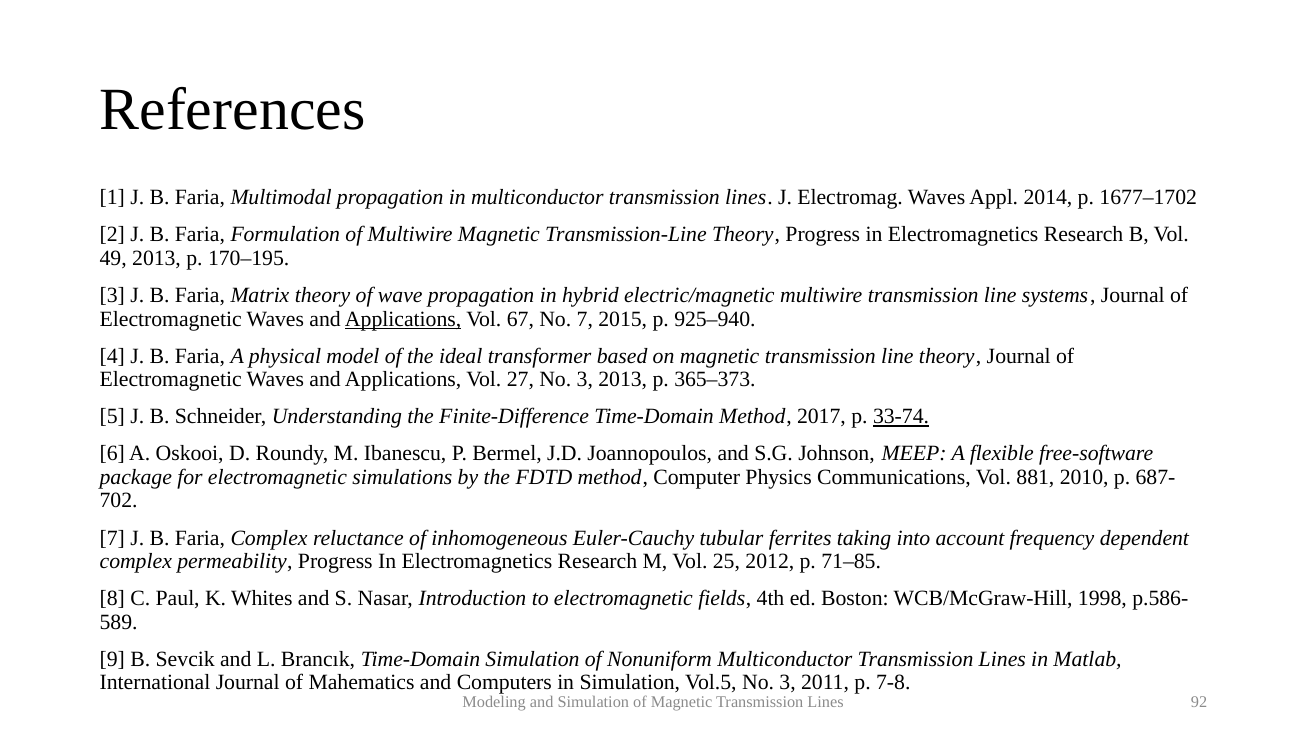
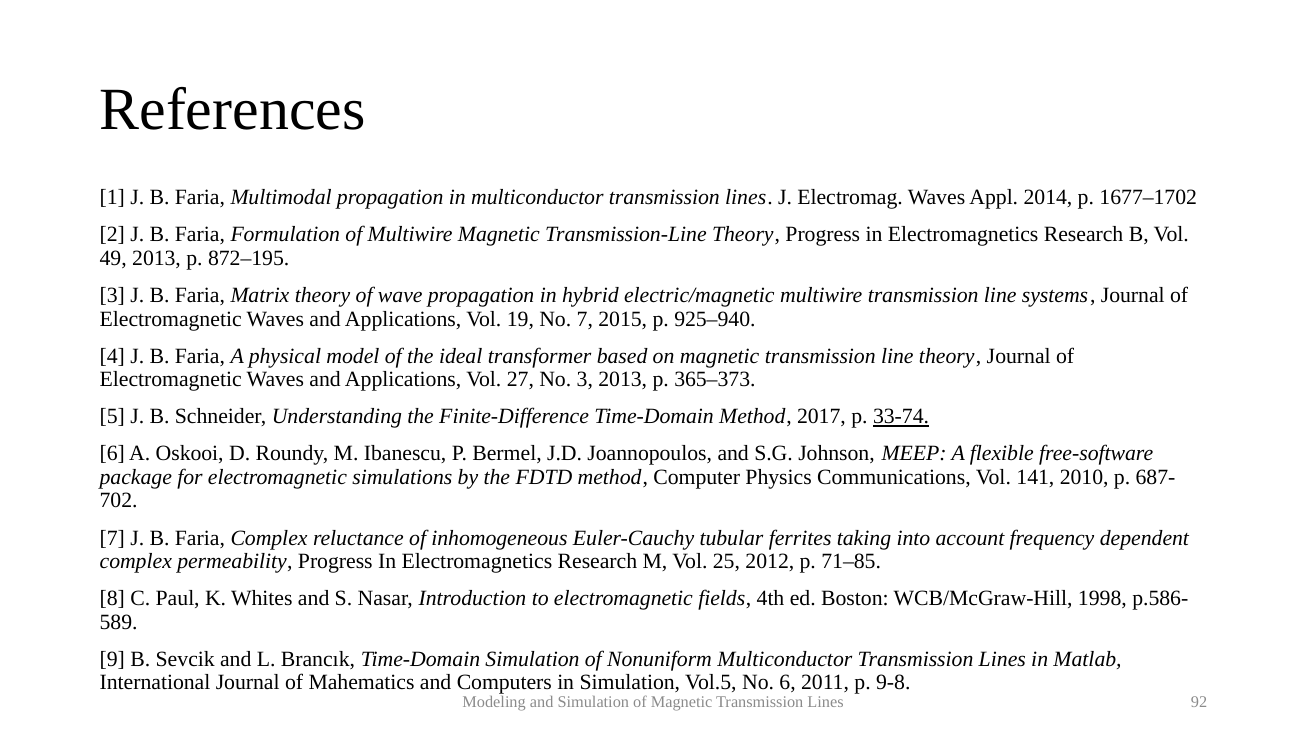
170–195: 170–195 -> 872–195
Applications at (403, 319) underline: present -> none
67: 67 -> 19
881: 881 -> 141
Vol.5 No 3: 3 -> 6
7-8: 7-8 -> 9-8
